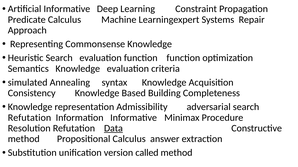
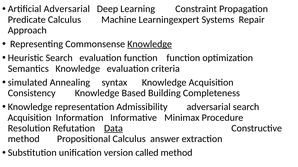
Artificial Informative: Informative -> Adversarial
Knowledge at (150, 44) underline: none -> present
Refutation at (29, 118): Refutation -> Acquisition
